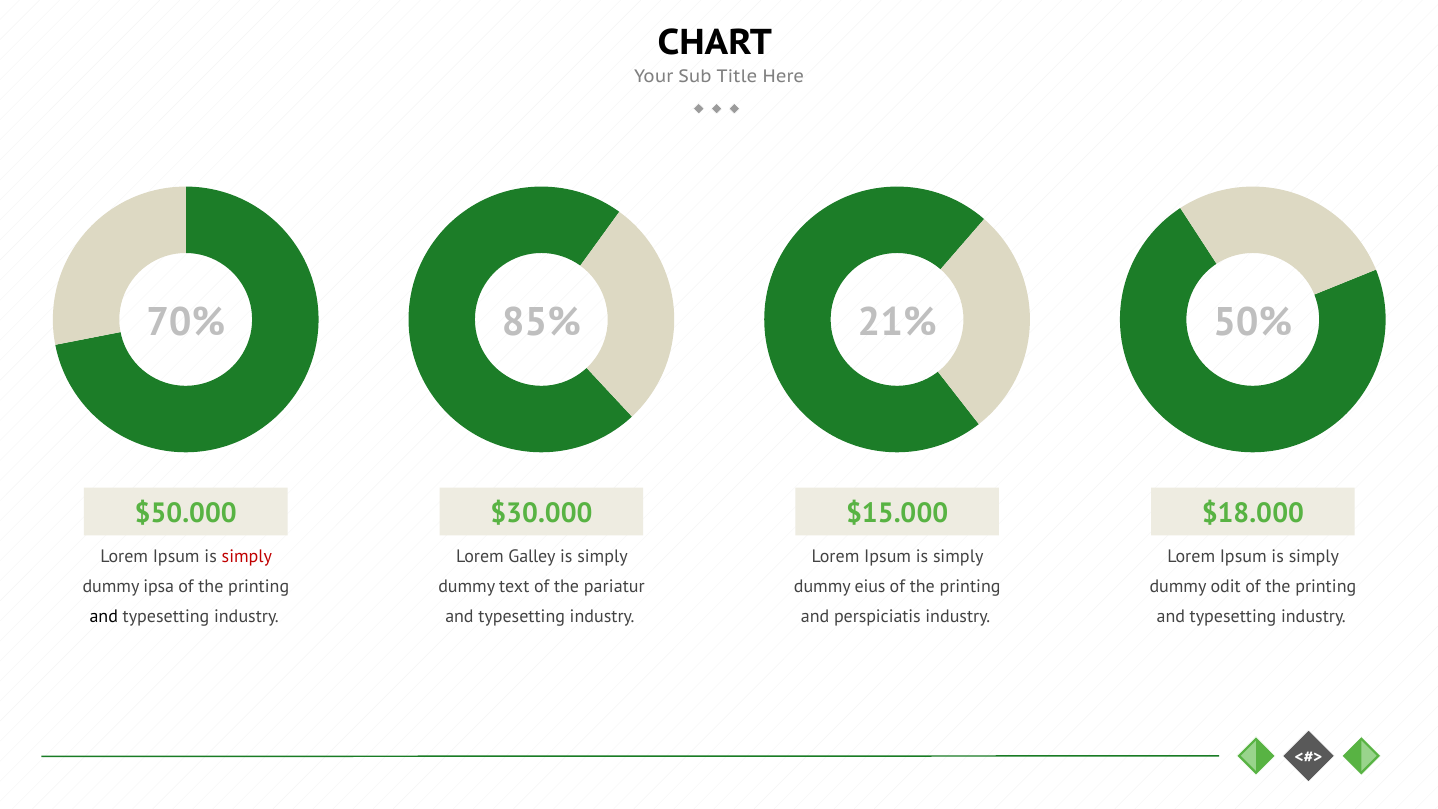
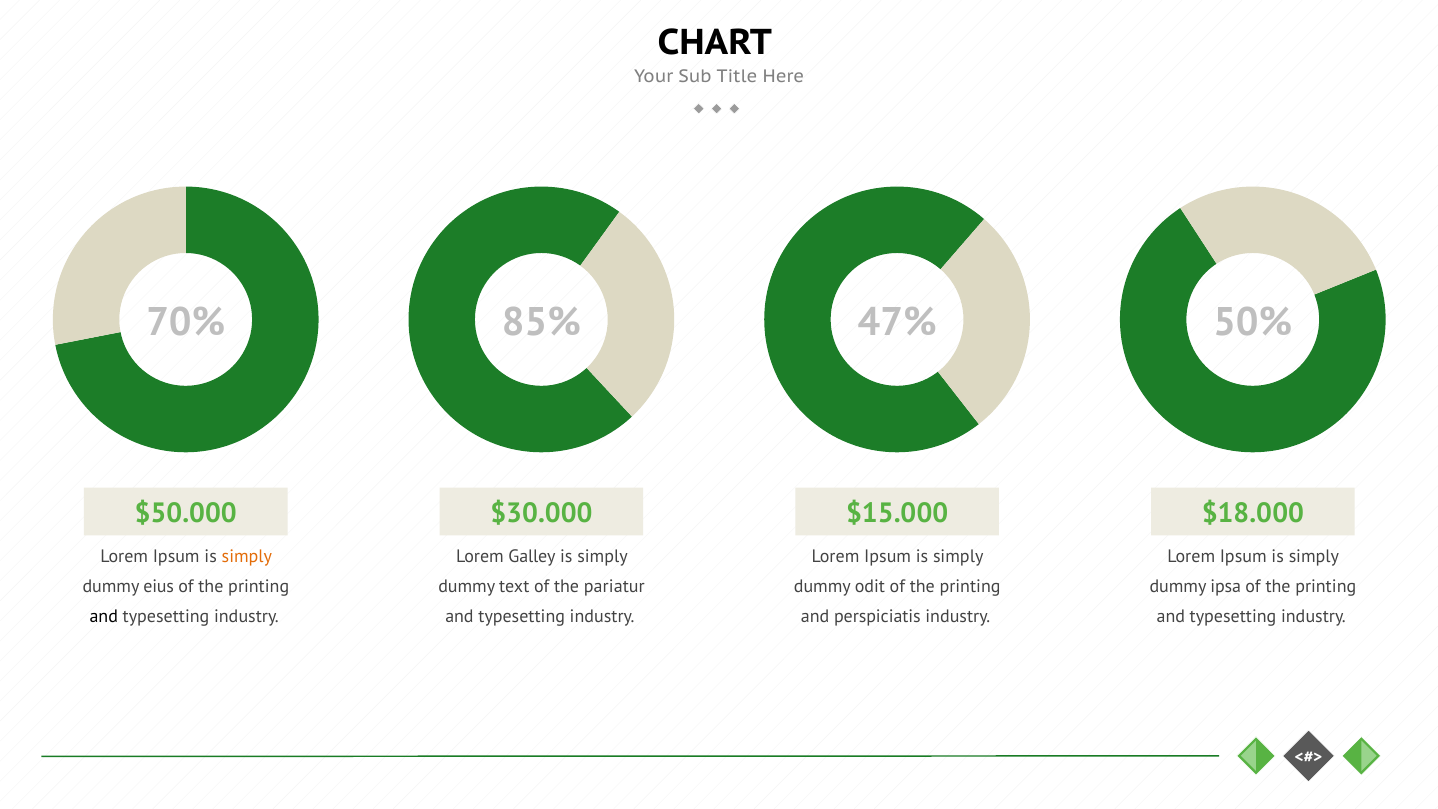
21%: 21% -> 47%
simply at (247, 556) colour: red -> orange
ipsa: ipsa -> eius
eius: eius -> odit
odit: odit -> ipsa
